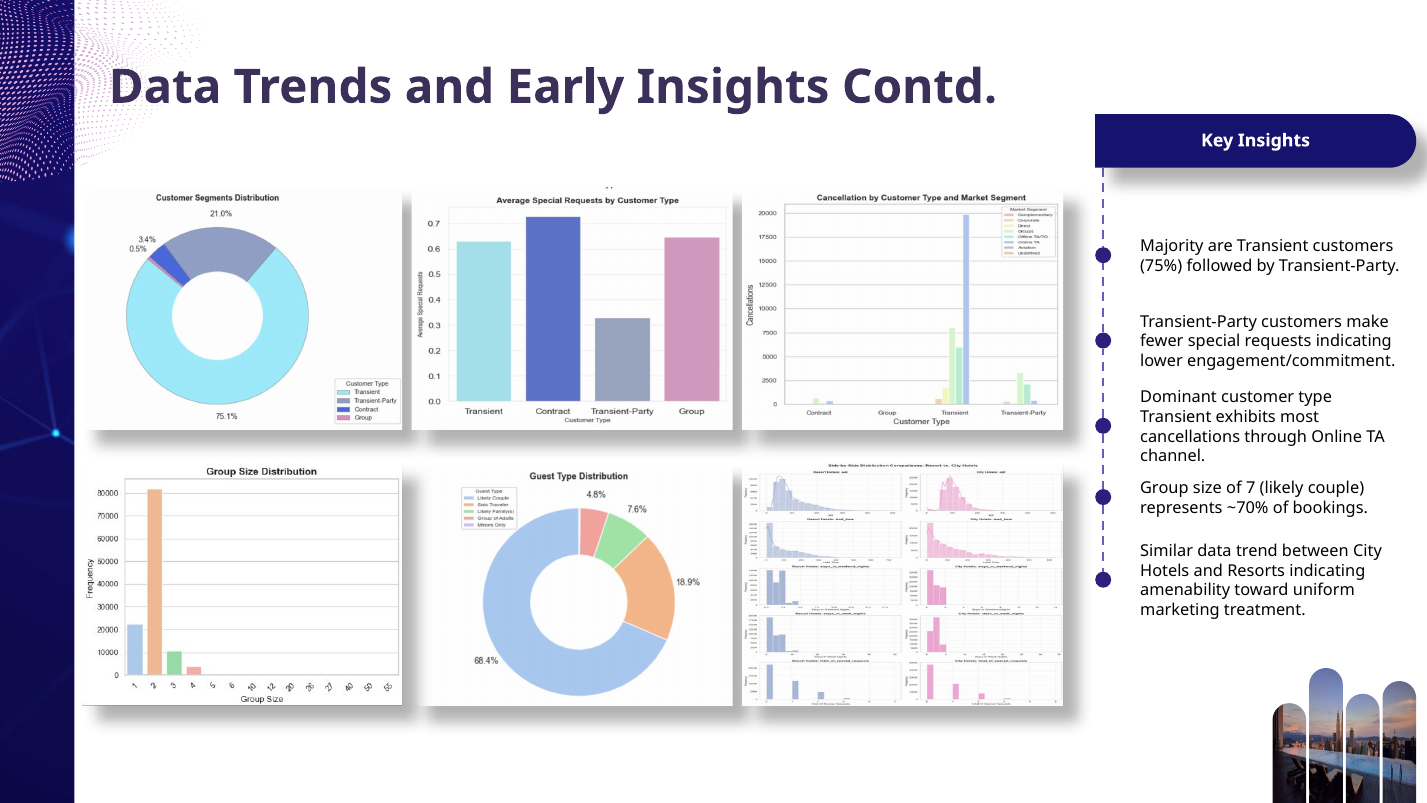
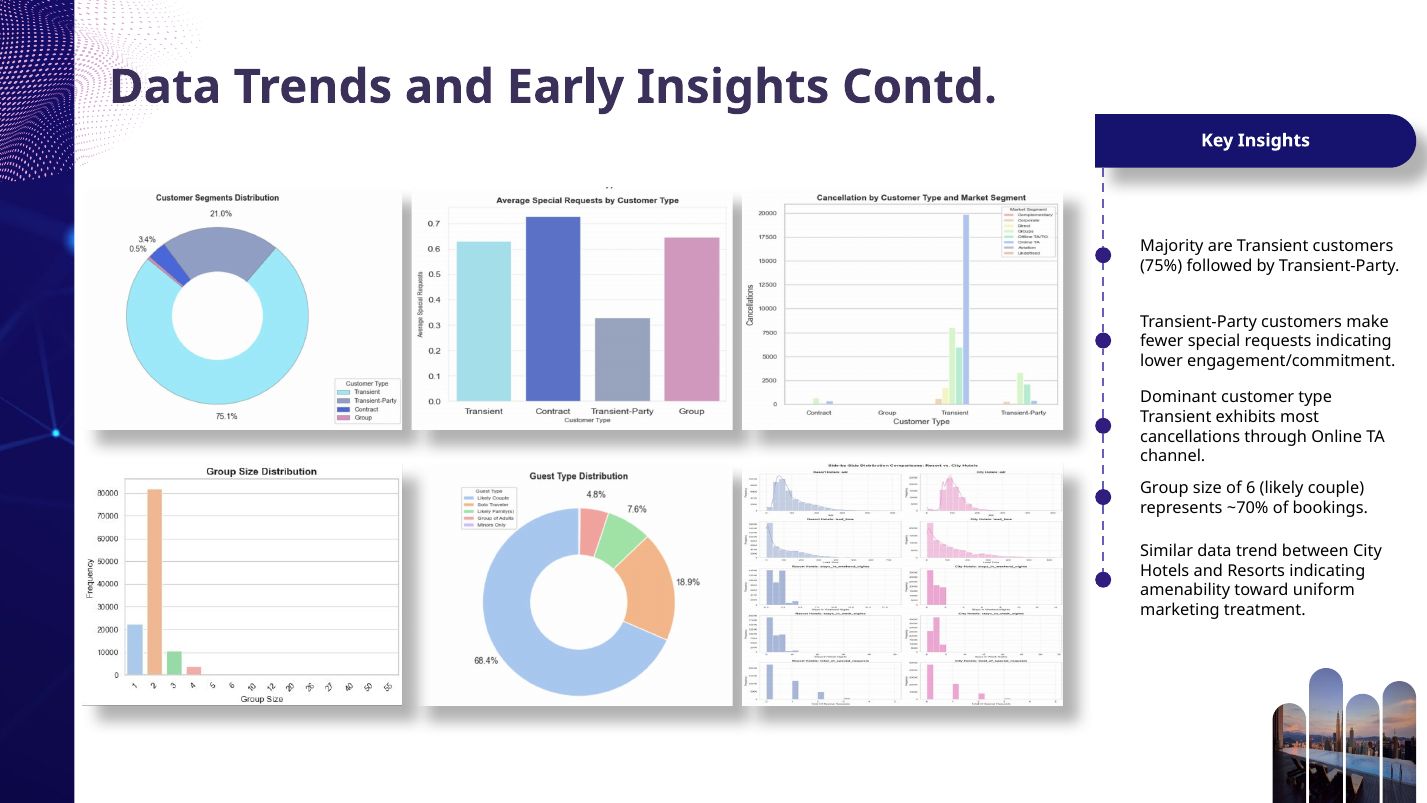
7: 7 -> 6
